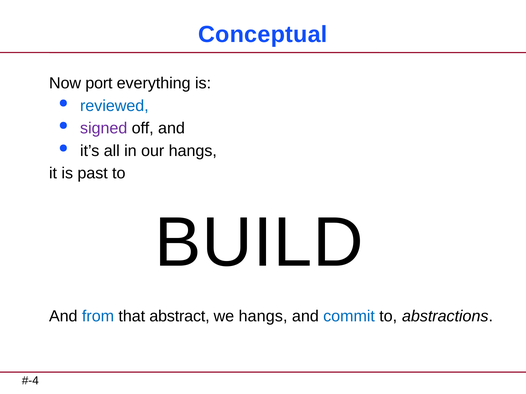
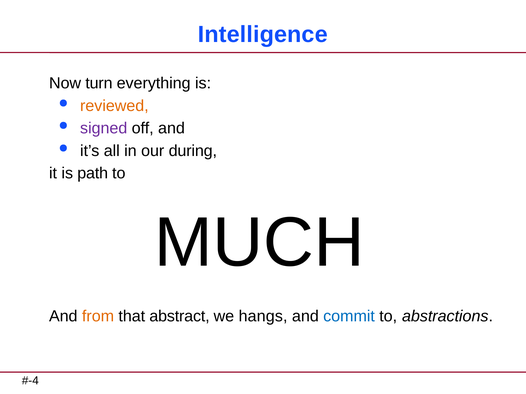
Conceptual: Conceptual -> Intelligence
port: port -> turn
reviewed colour: blue -> orange
our hangs: hangs -> during
past: past -> path
BUILD: BUILD -> MUCH
from colour: blue -> orange
